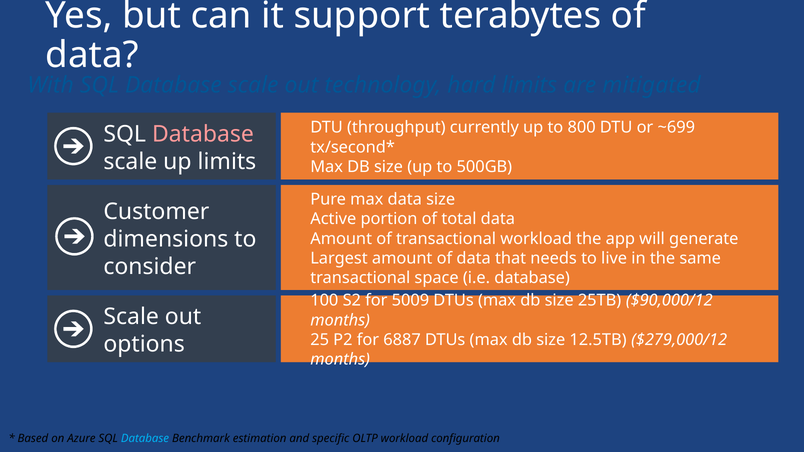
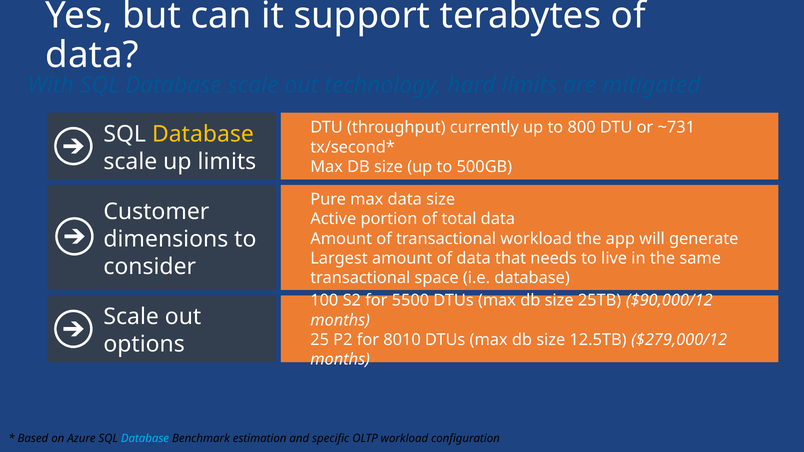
~699: ~699 -> ~731
Database at (203, 134) colour: pink -> yellow
5009: 5009 -> 5500
6887: 6887 -> 8010
